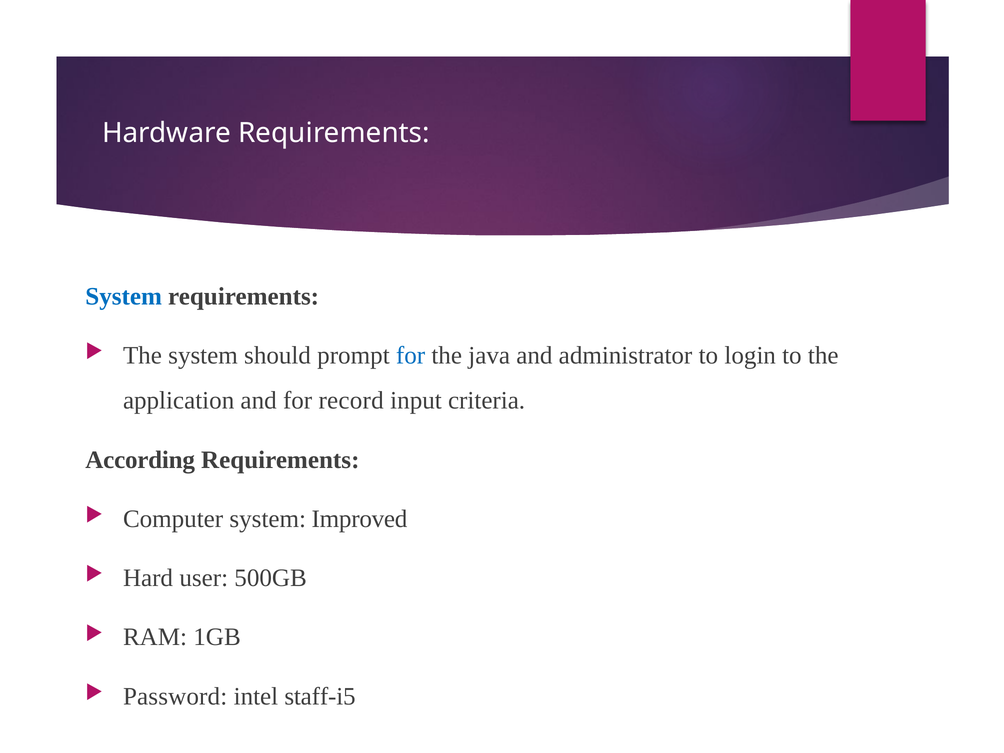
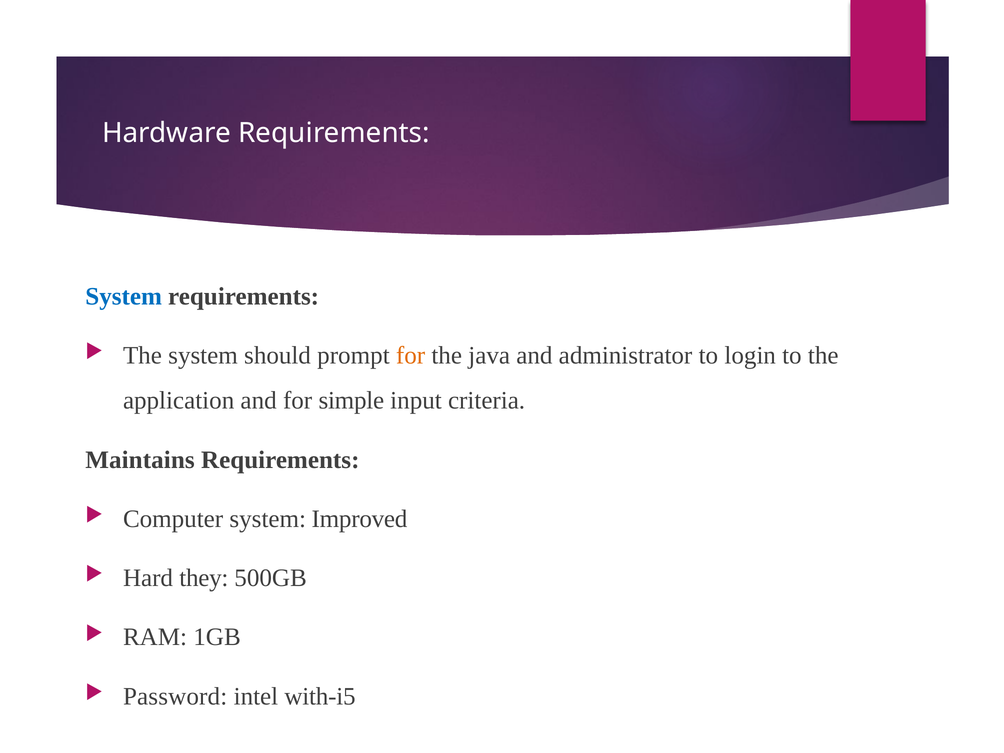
for at (411, 355) colour: blue -> orange
record: record -> simple
According: According -> Maintains
user: user -> they
staff-i5: staff-i5 -> with-i5
